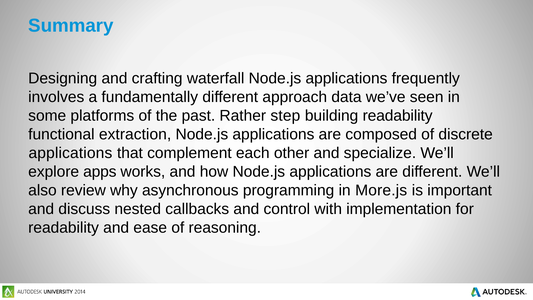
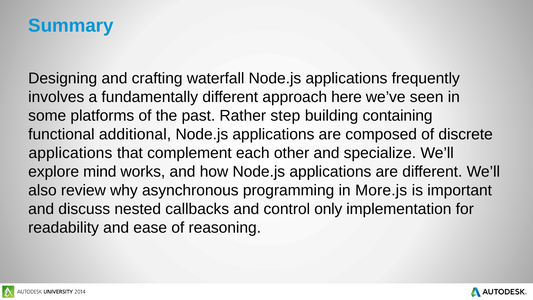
data: data -> here
building readability: readability -> containing
extraction: extraction -> additional
apps: apps -> mind
with: with -> only
